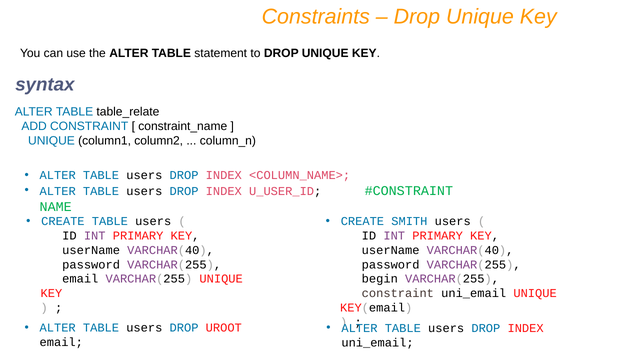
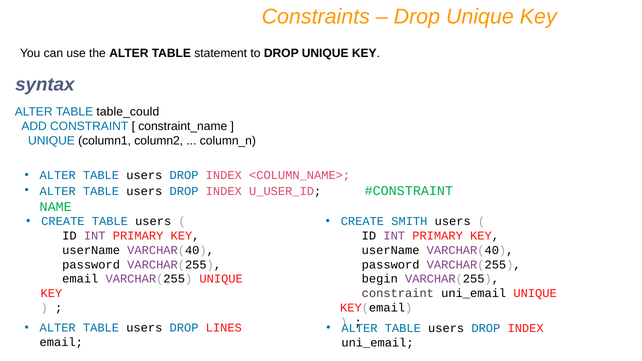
table_relate: table_relate -> table_could
UROOT: UROOT -> LINES
